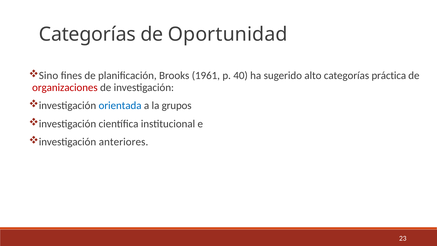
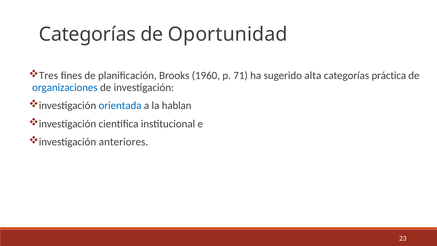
Sino: Sino -> Tres
1961: 1961 -> 1960
40: 40 -> 71
alto: alto -> alta
organizaciones colour: red -> blue
grupos: grupos -> hablan
